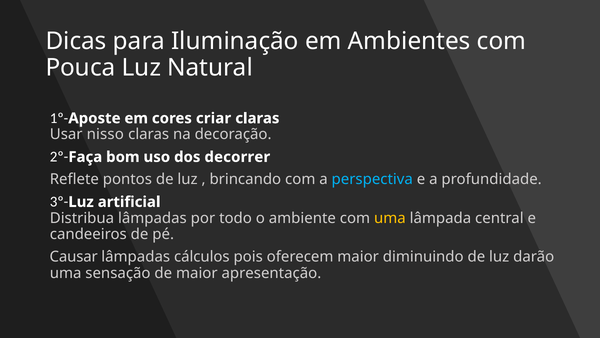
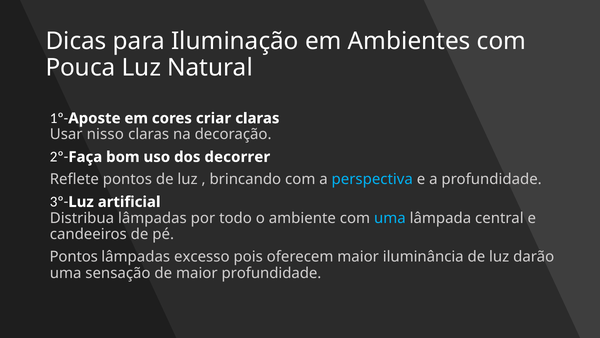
uma at (390, 218) colour: yellow -> light blue
Causar at (74, 256): Causar -> Pontos
cálculos: cálculos -> excesso
diminuindo: diminuindo -> iluminância
maior apresentação: apresentação -> profundidade
